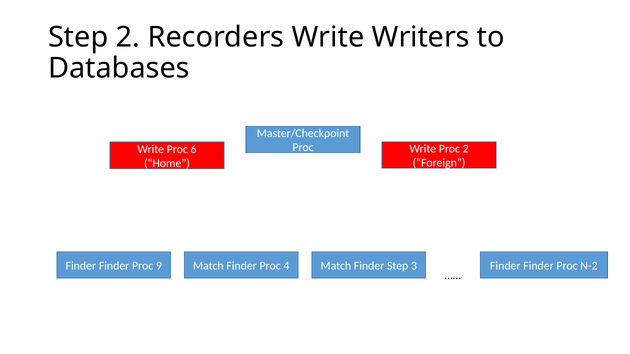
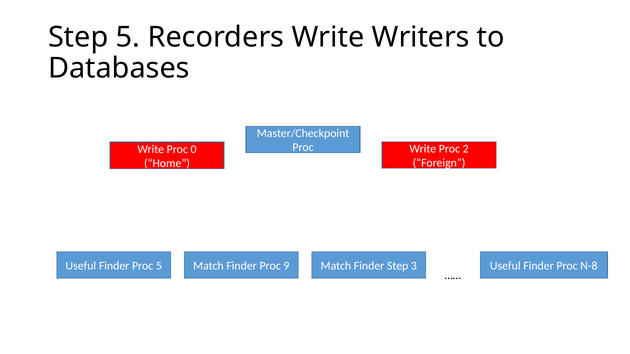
Step 2: 2 -> 5
6: 6 -> 0
Finder at (81, 266): Finder -> Useful
Proc 9: 9 -> 5
4: 4 -> 9
3 Finder: Finder -> Useful
N-2: N-2 -> N-8
